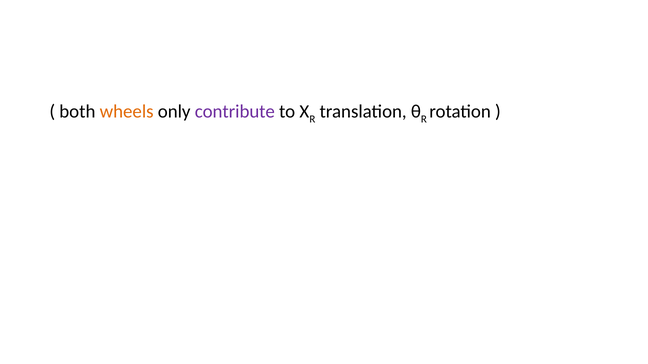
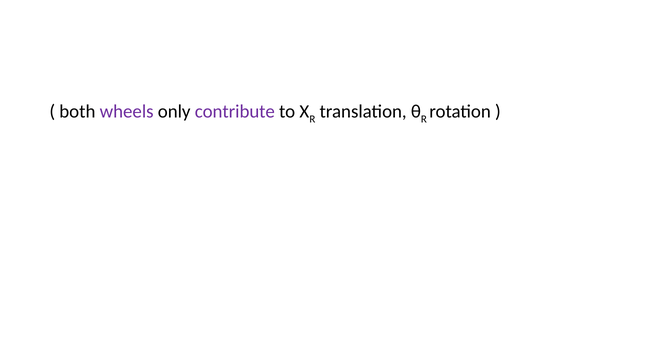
wheels colour: orange -> purple
